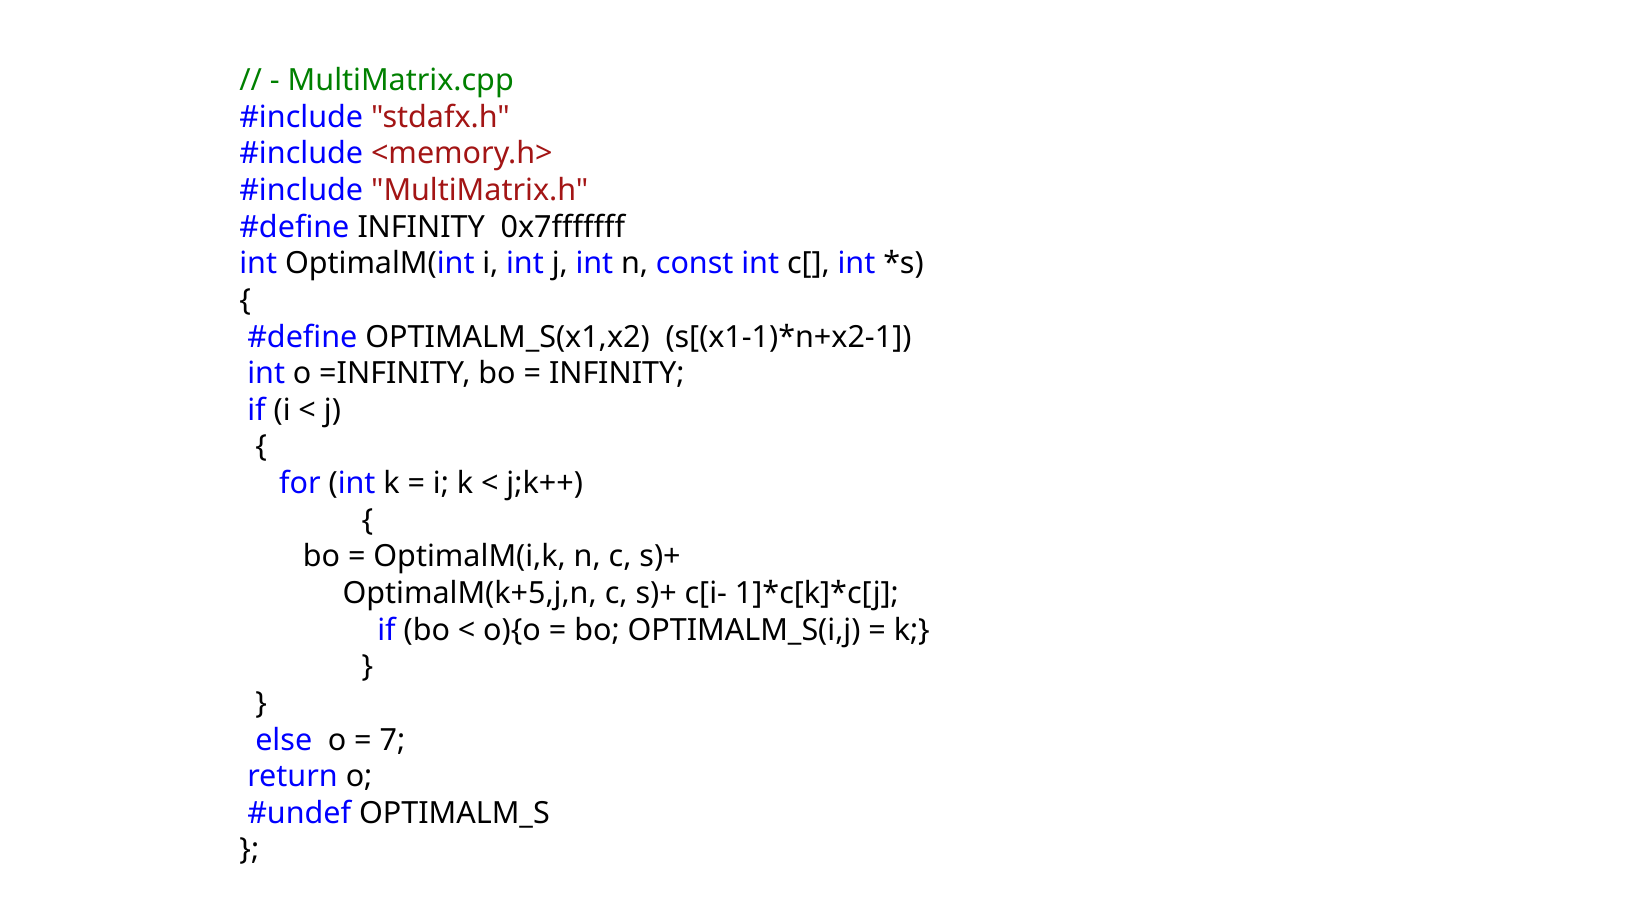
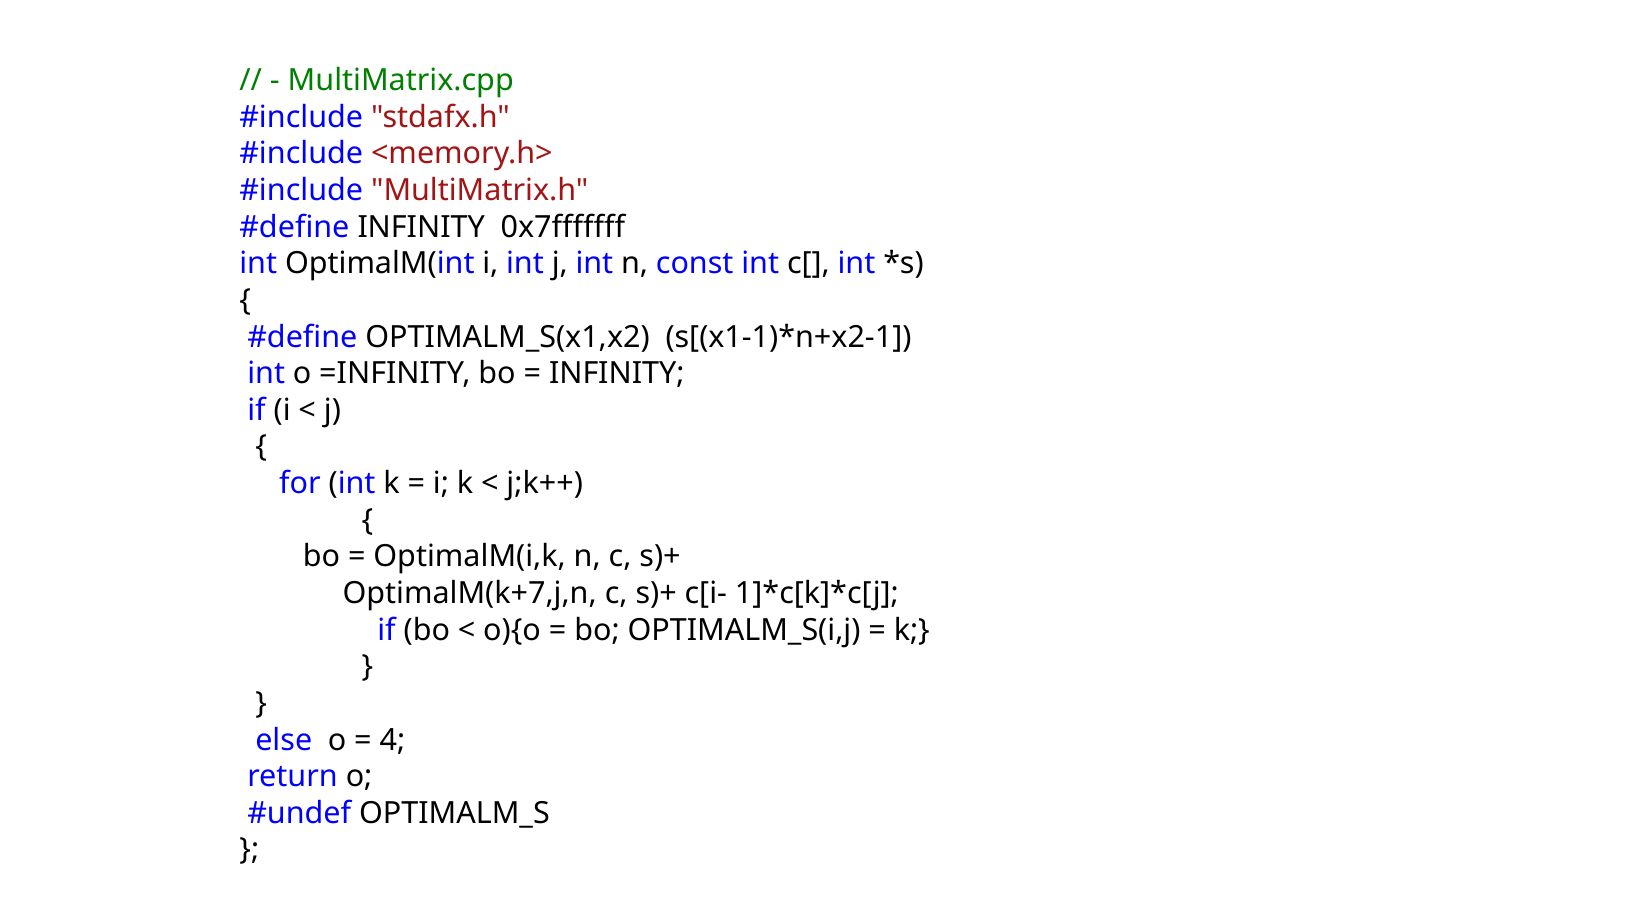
OptimalM(k+5,j,n: OptimalM(k+5,j,n -> OptimalM(k+7,j,n
7: 7 -> 4
